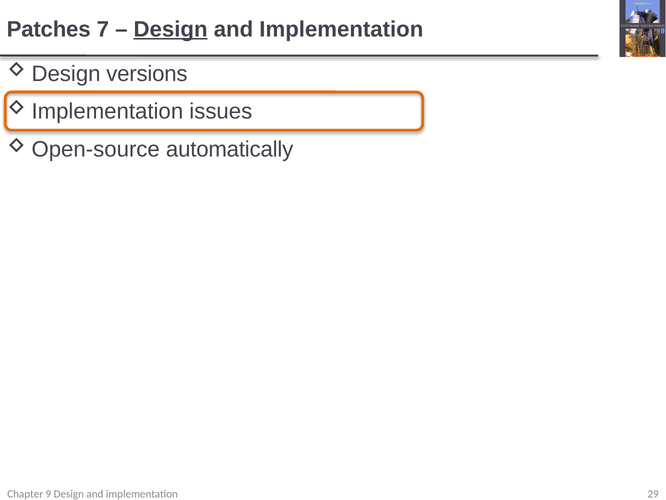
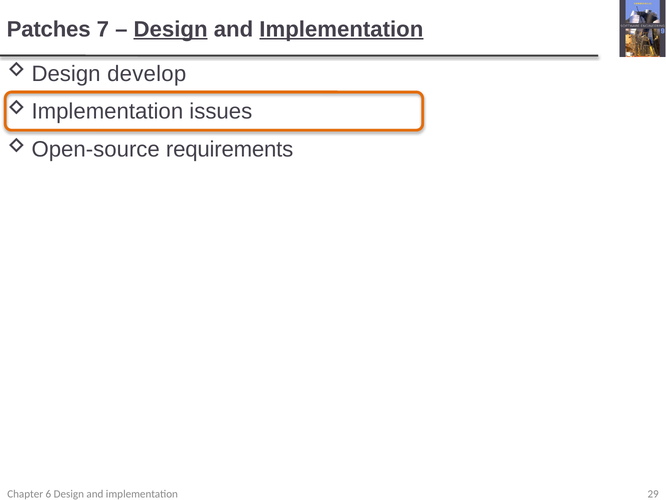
Implementation at (341, 29) underline: none -> present
versions: versions -> develop
automatically: automatically -> requirements
9: 9 -> 6
